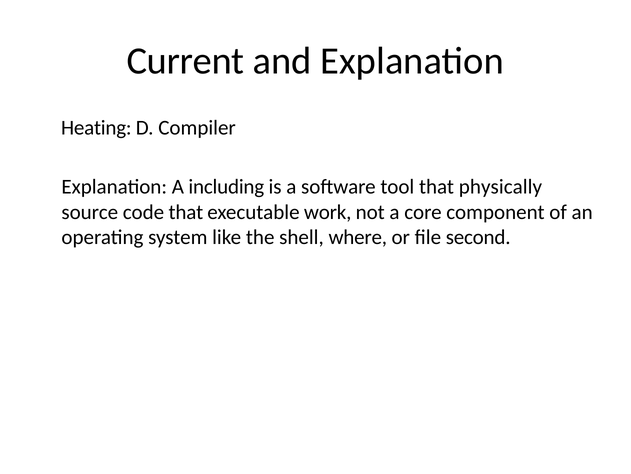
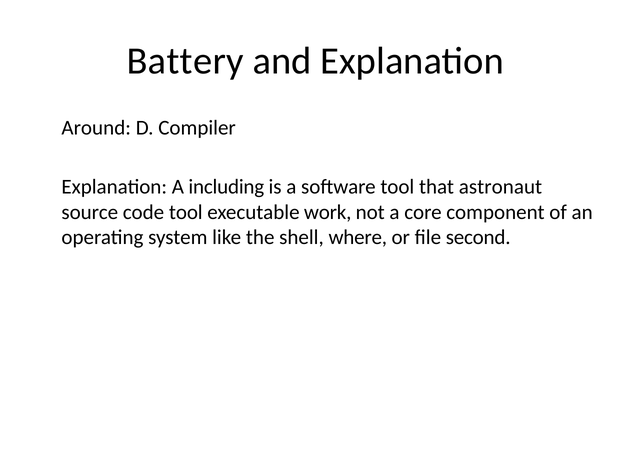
Current: Current -> Battery
Heating: Heating -> Around
physically: physically -> astronaut
code that: that -> tool
